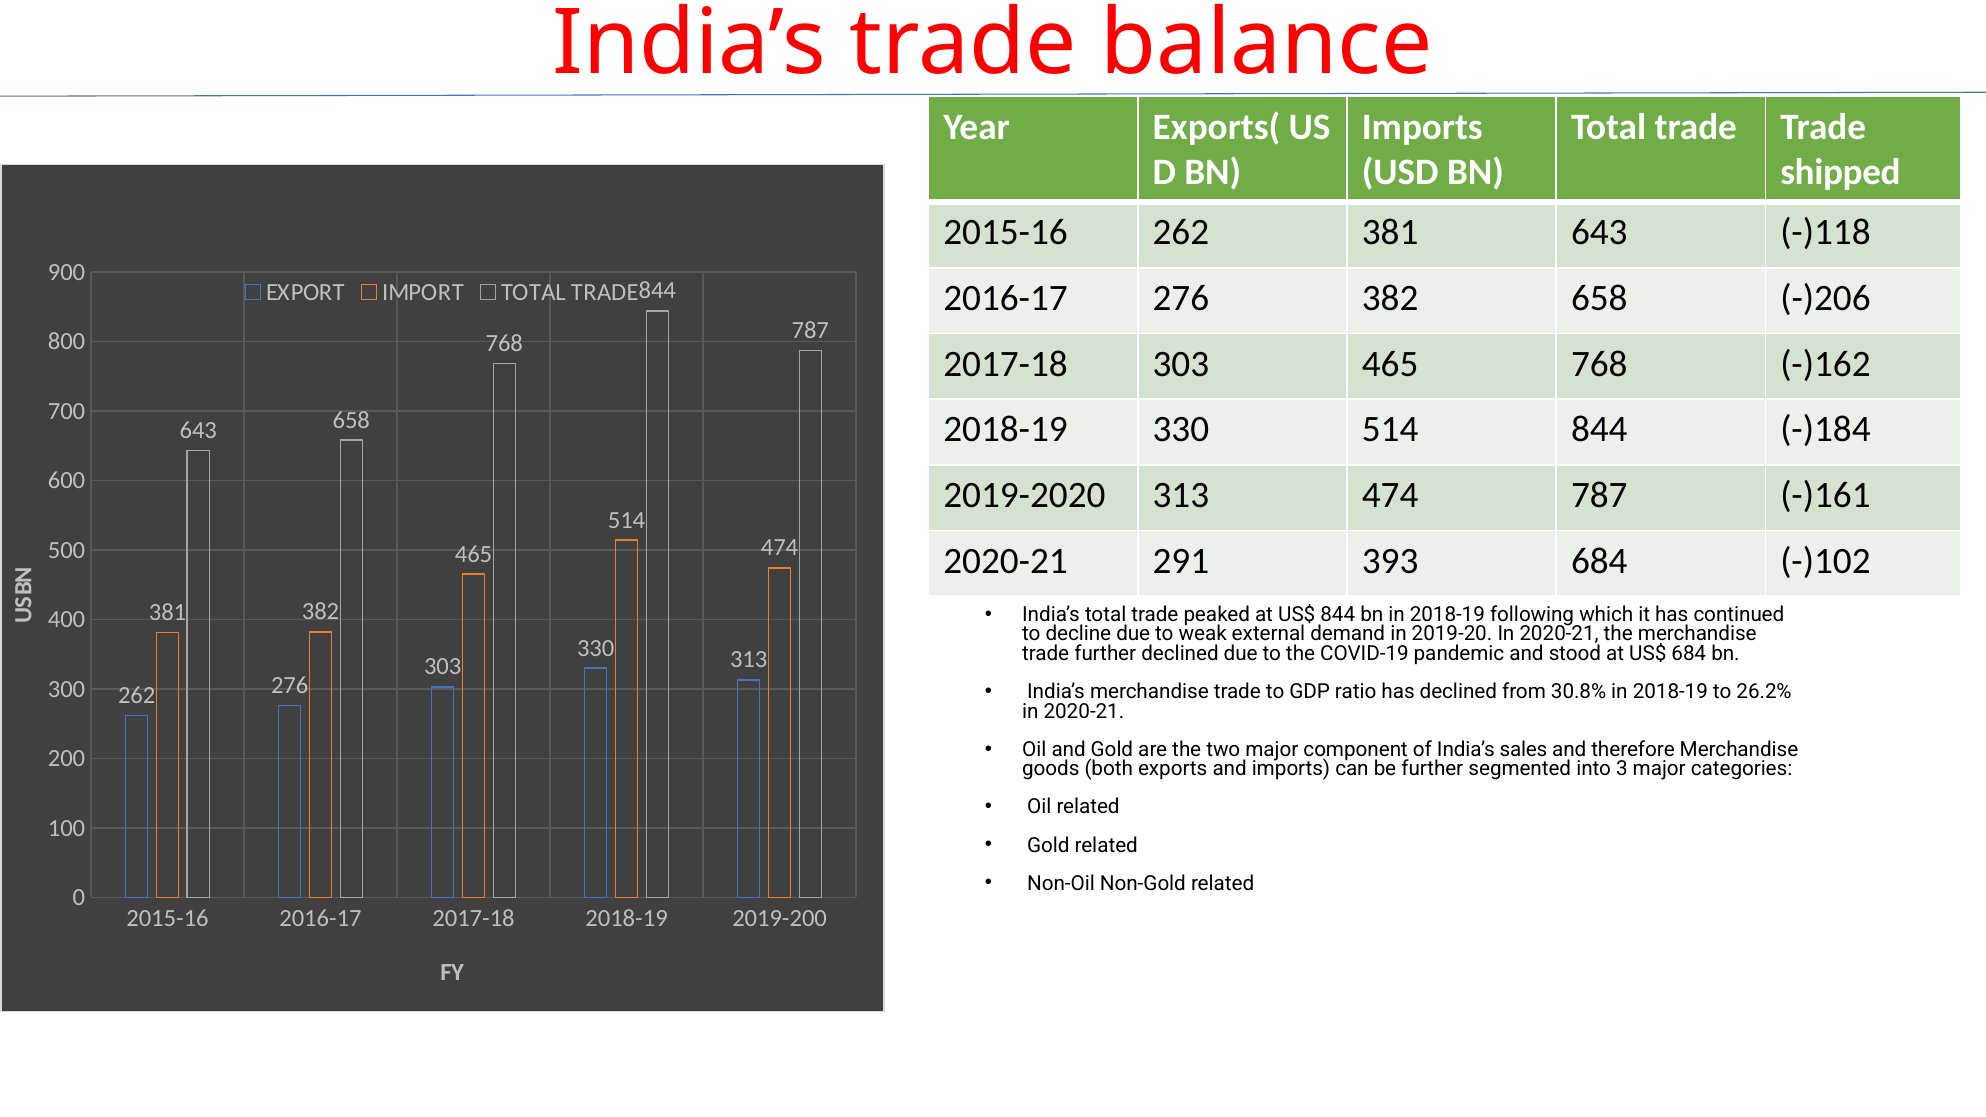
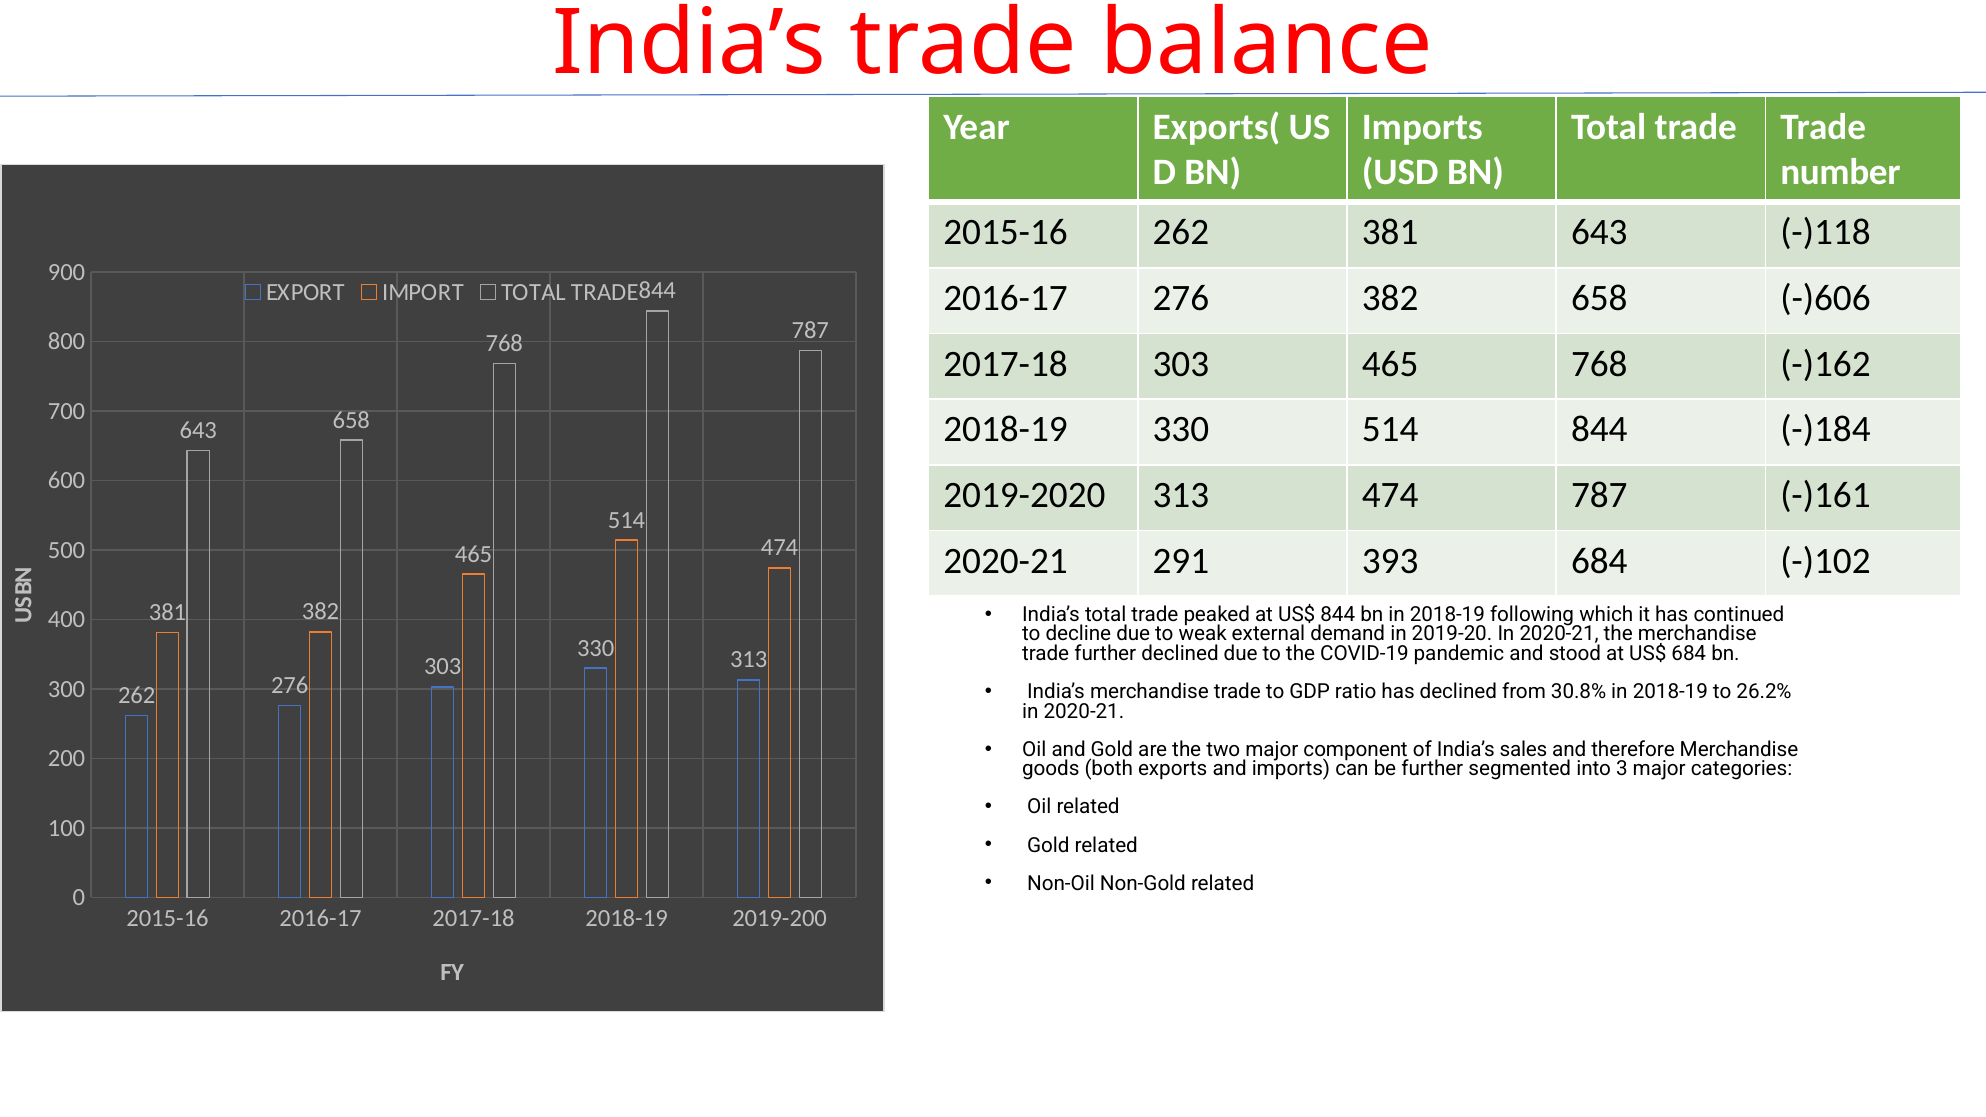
shipped: shipped -> number
-)206: -)206 -> -)606
